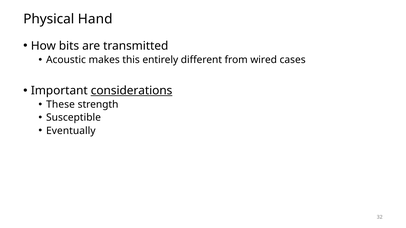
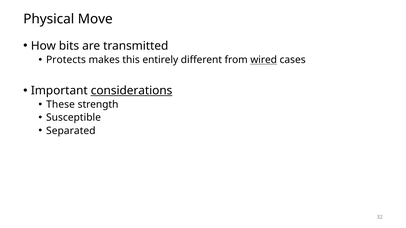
Hand: Hand -> Move
Acoustic: Acoustic -> Protects
wired underline: none -> present
Eventually: Eventually -> Separated
